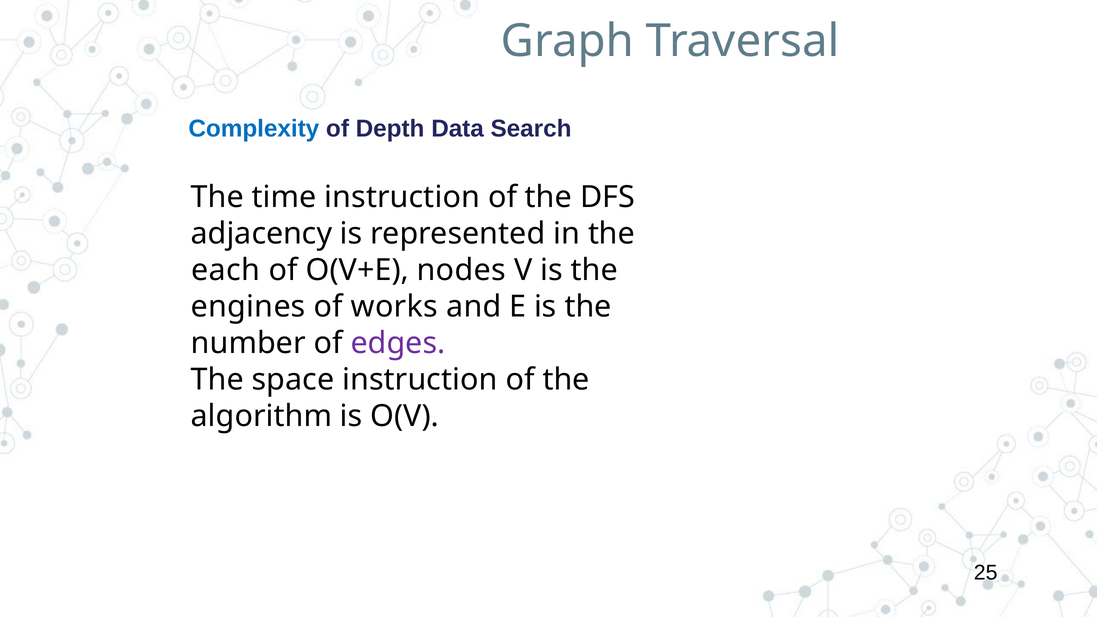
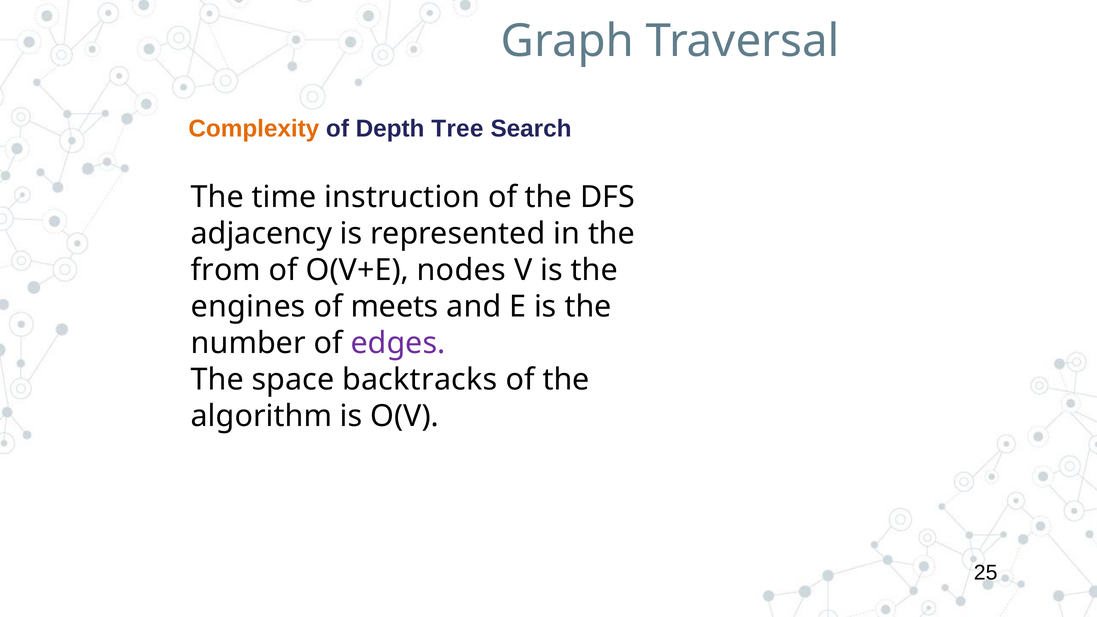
Complexity colour: blue -> orange
Data: Data -> Tree
each: each -> from
works: works -> meets
space instruction: instruction -> backtracks
